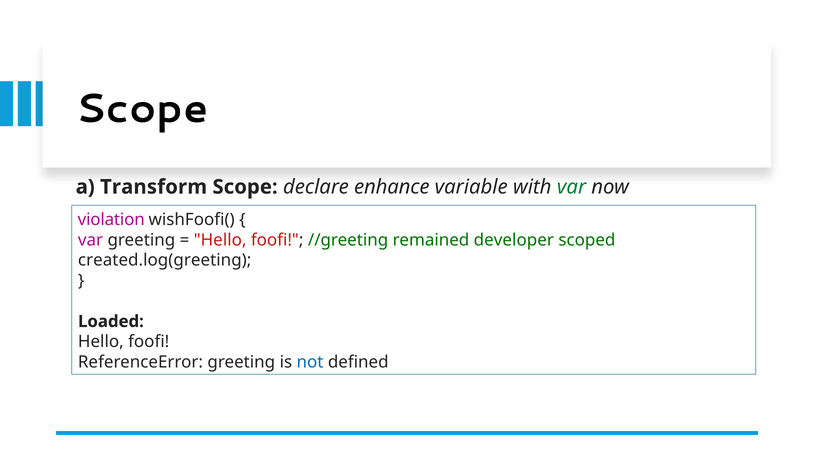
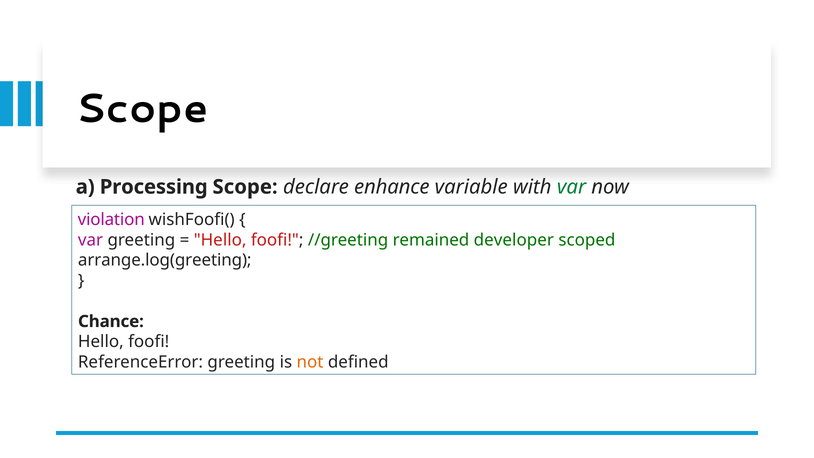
Transform: Transform -> Processing
created.log(greeting: created.log(greeting -> arrange.log(greeting
Loaded: Loaded -> Chance
not colour: blue -> orange
